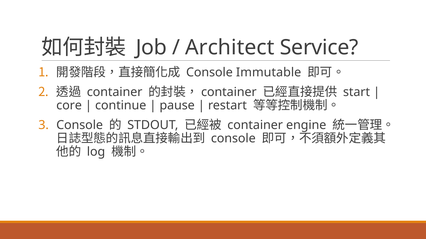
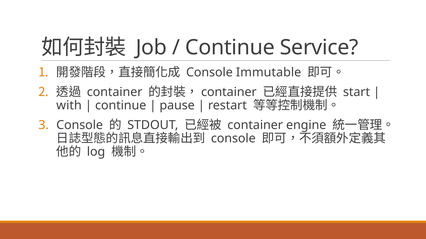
Architect at (230, 48): Architect -> Continue
core: core -> with
